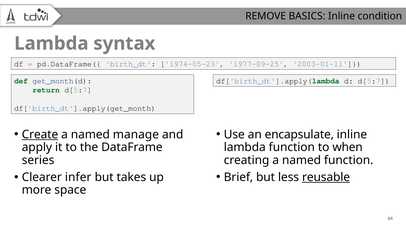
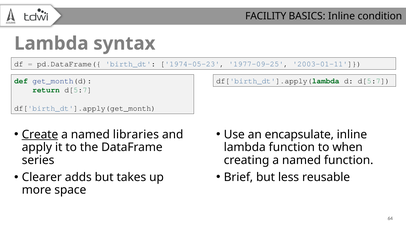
REMOVE: REMOVE -> FACILITY
manage: manage -> libraries
reusable underline: present -> none
infer: infer -> adds
